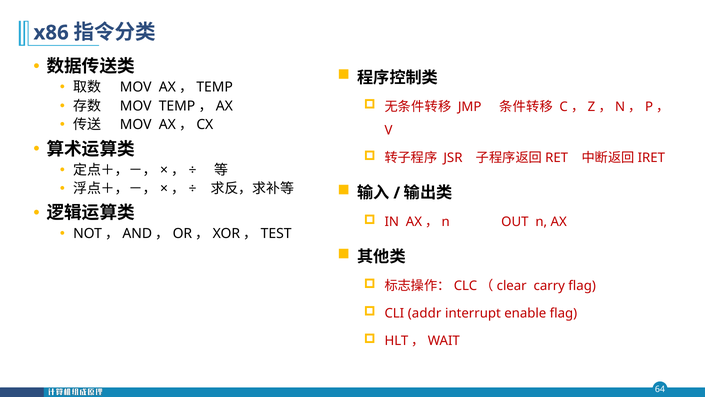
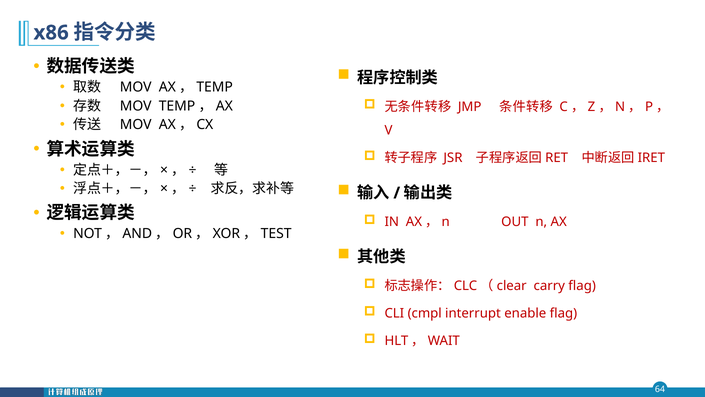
addr: addr -> cmpl
